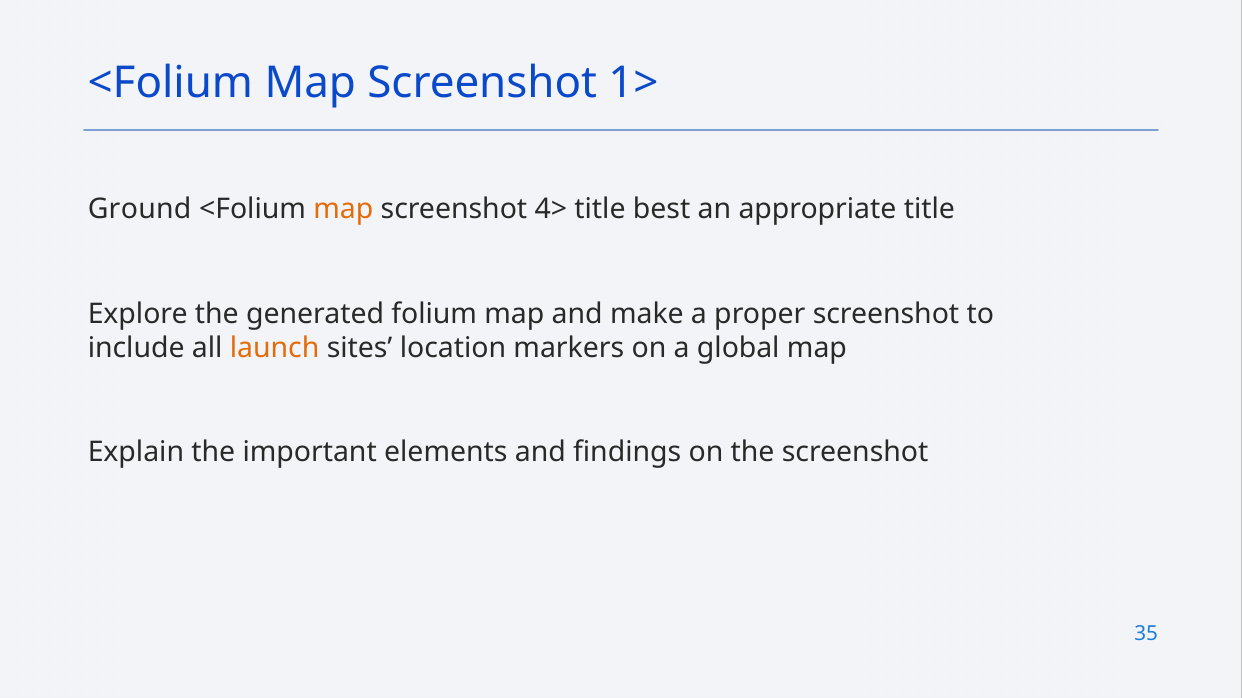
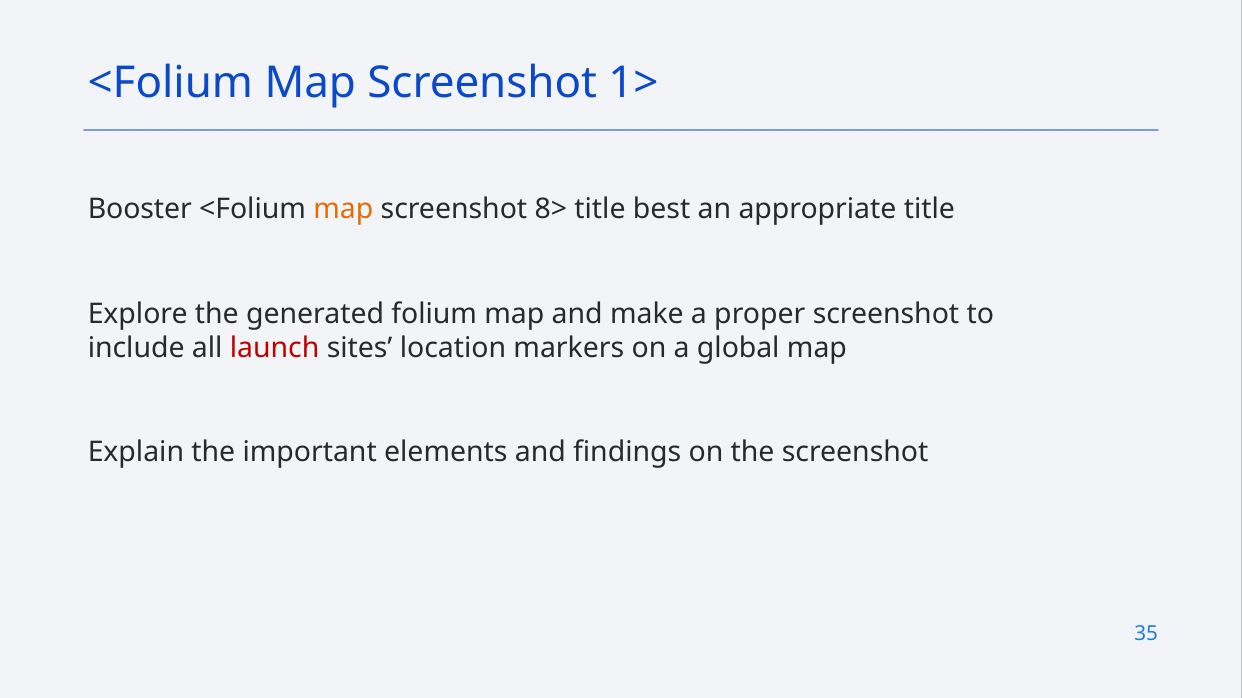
Ground: Ground -> Booster
4>: 4> -> 8>
launch colour: orange -> red
